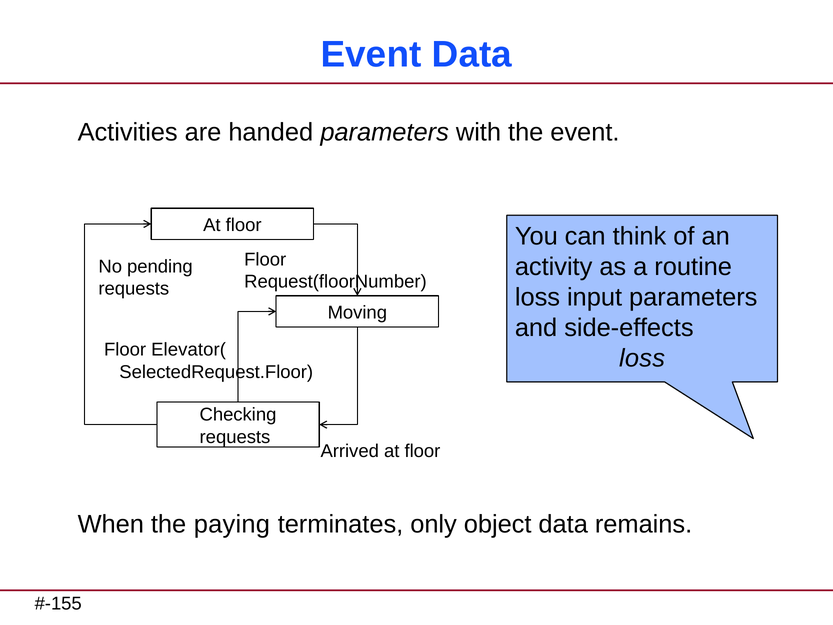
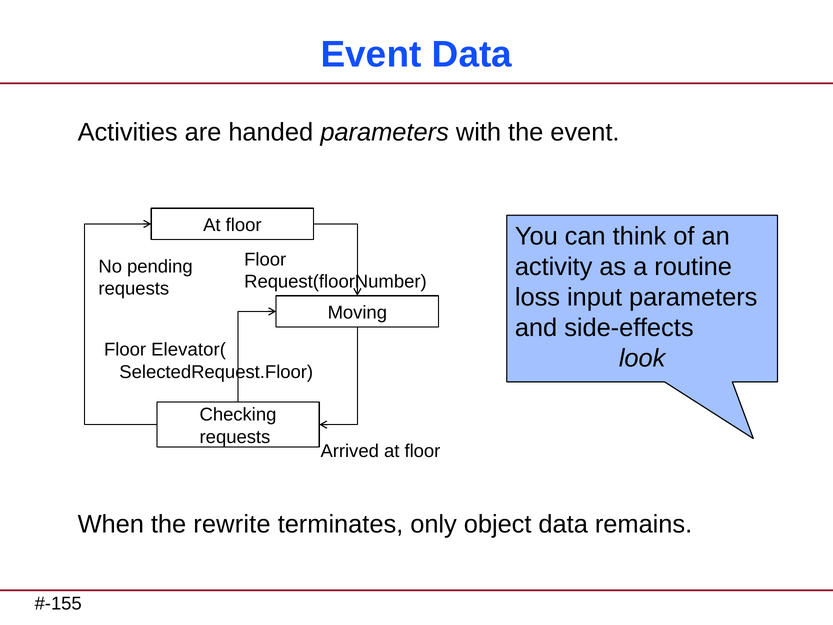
loss at (642, 358): loss -> look
paying: paying -> rewrite
